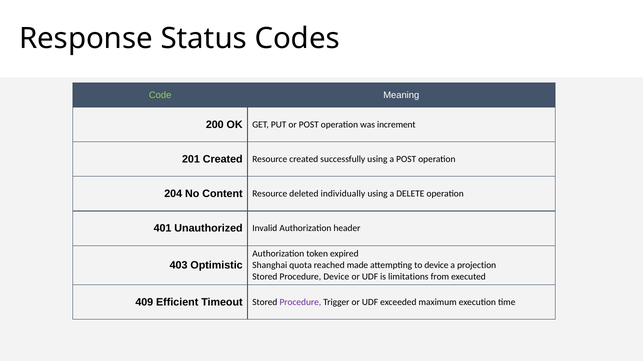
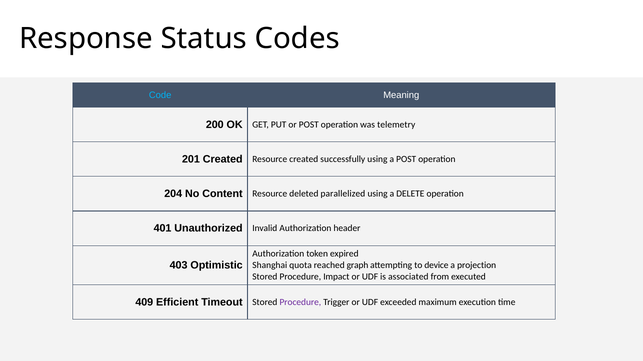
Code colour: light green -> light blue
increment: increment -> telemetry
individually: individually -> parallelized
made: made -> graph
Procedure Device: Device -> Impact
limitations: limitations -> associated
